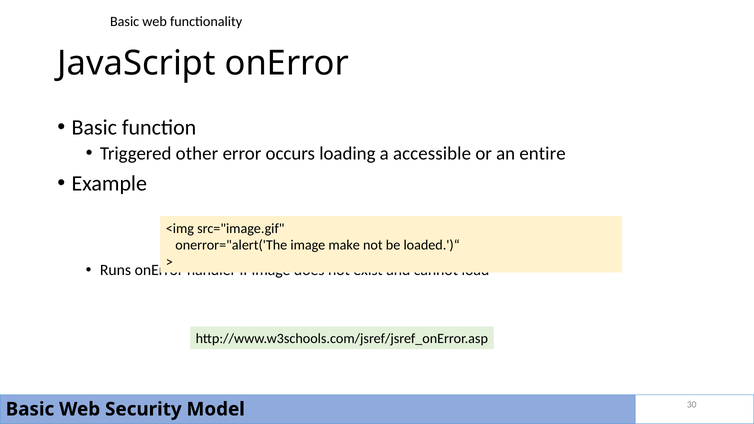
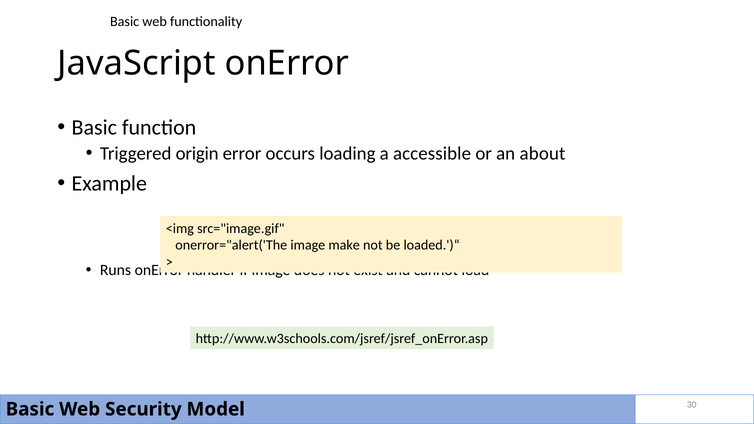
other: other -> origin
entire: entire -> about
